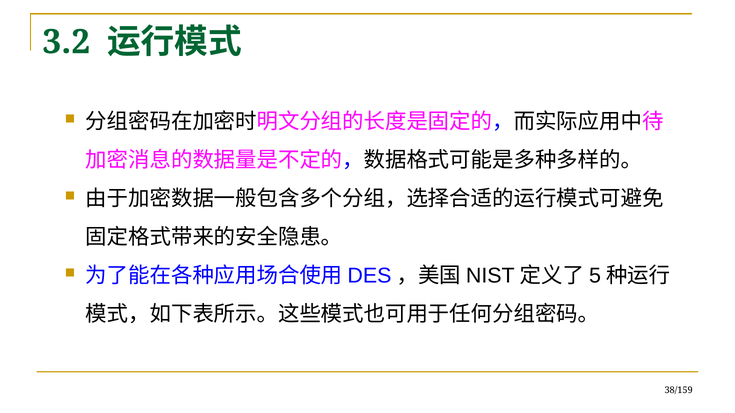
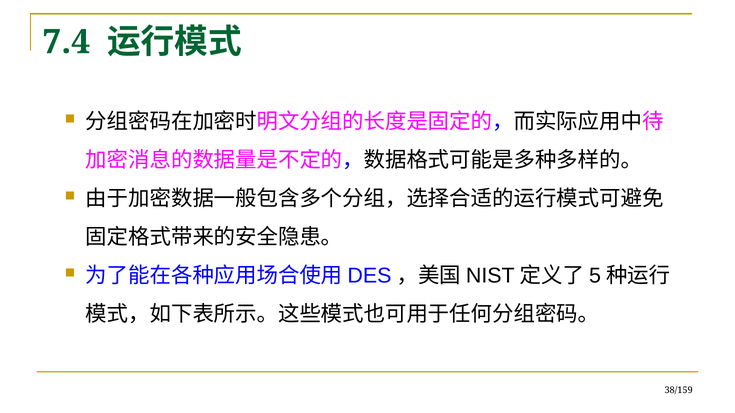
3.2: 3.2 -> 7.4
